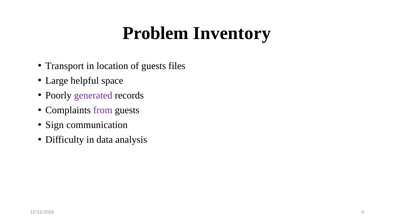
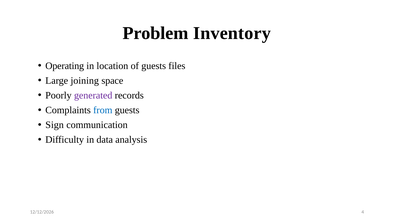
Transport: Transport -> Operating
helpful: helpful -> joining
from colour: purple -> blue
